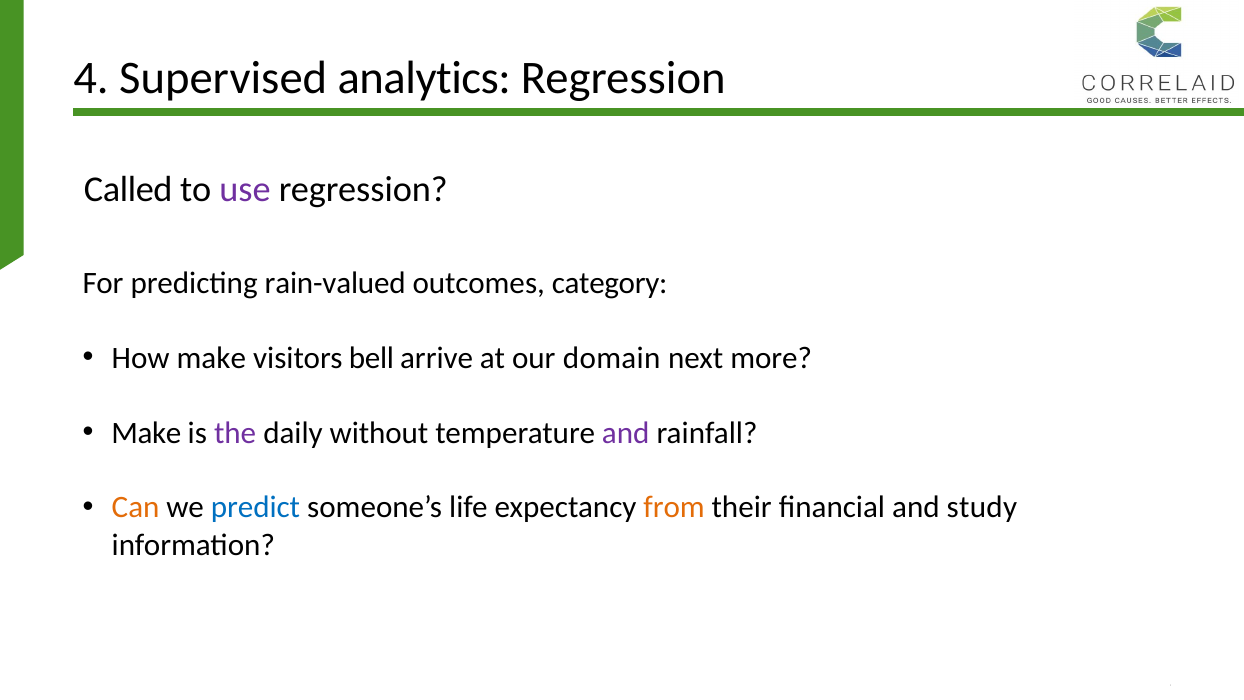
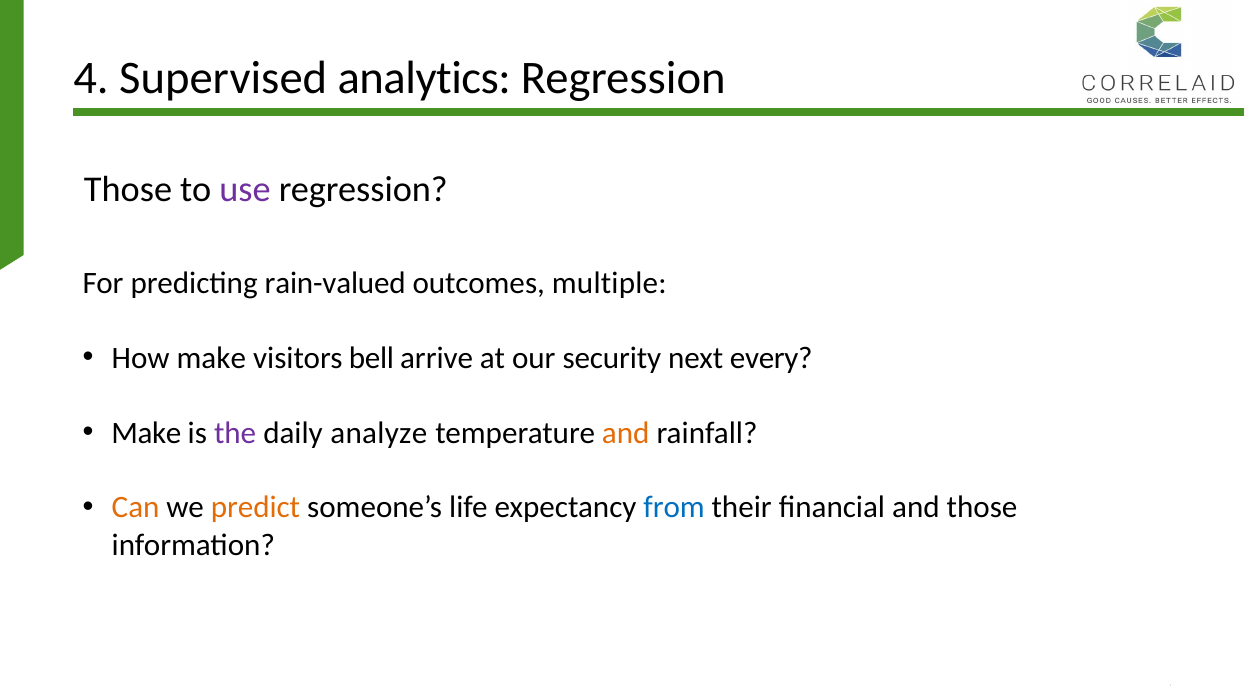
Called at (128, 190): Called -> Those
category: category -> multiple
domain: domain -> security
more: more -> every
without: without -> analyze
and at (626, 433) colour: purple -> orange
predict colour: blue -> orange
from colour: orange -> blue
and study: study -> those
